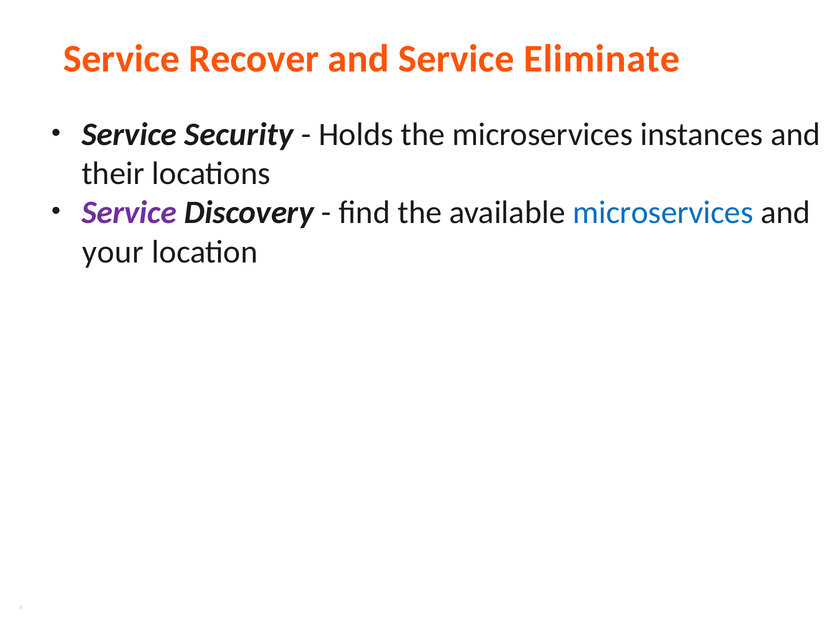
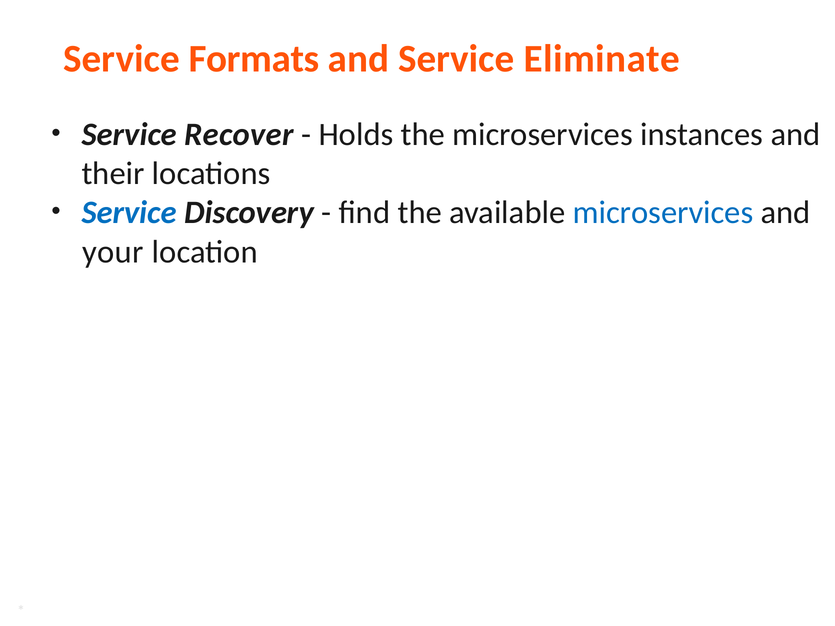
Recover: Recover -> Formats
Security: Security -> Recover
Service at (129, 213) colour: purple -> blue
